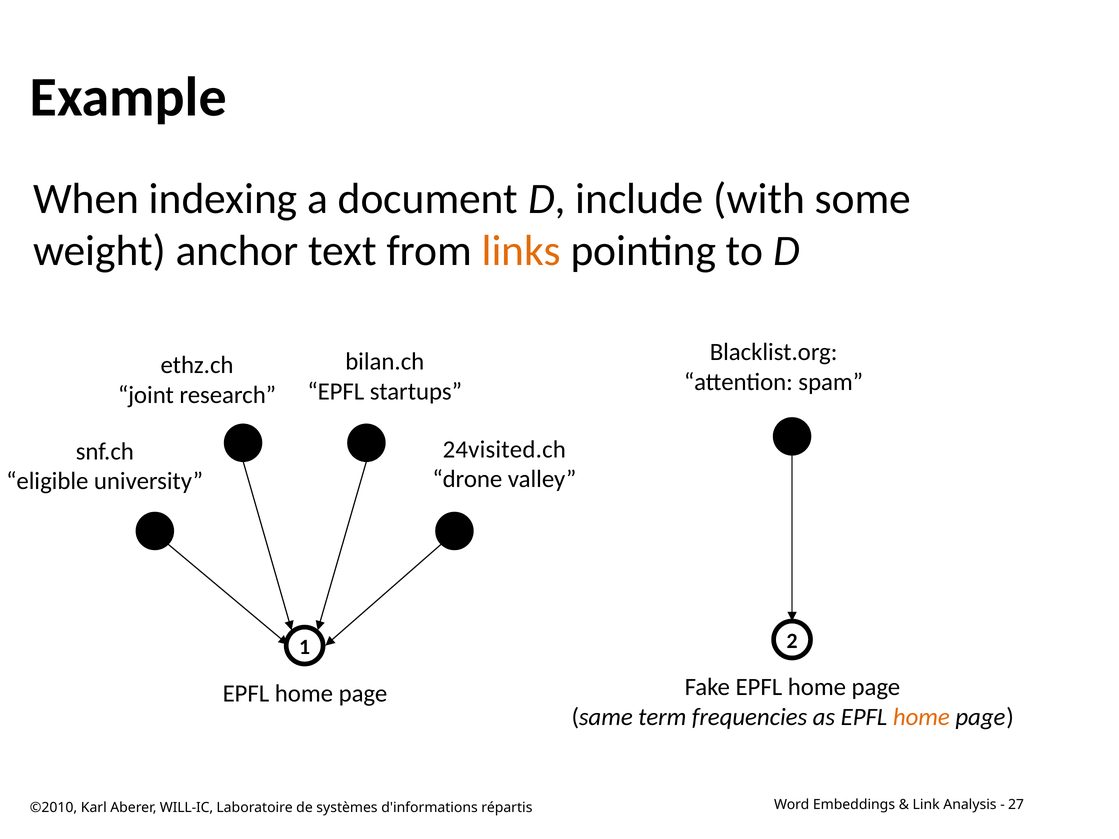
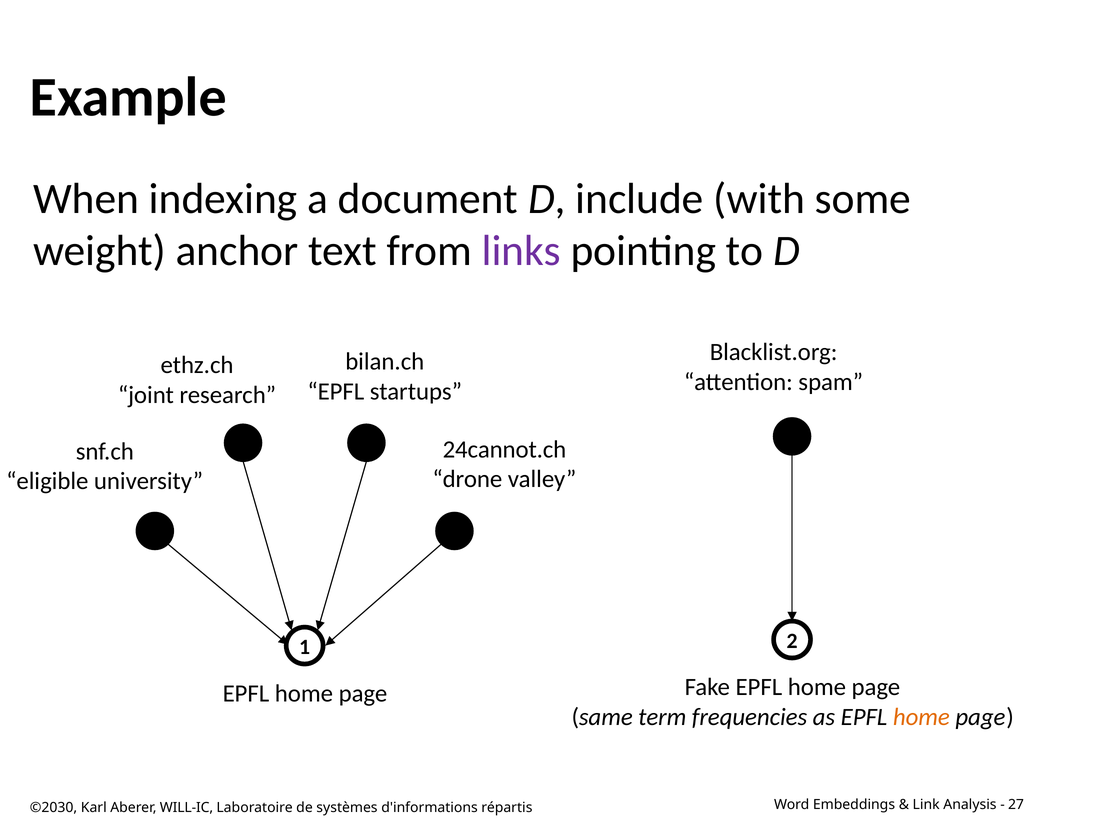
links colour: orange -> purple
24visited.ch: 24visited.ch -> 24cannot.ch
©2010: ©2010 -> ©2030
